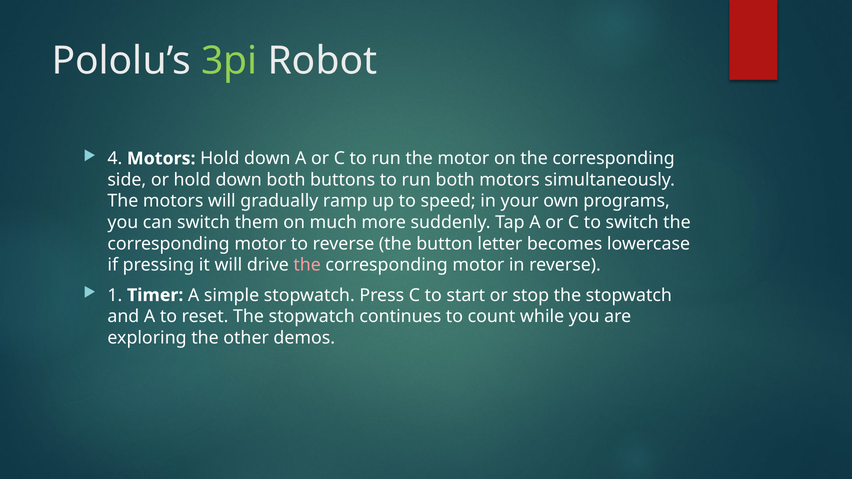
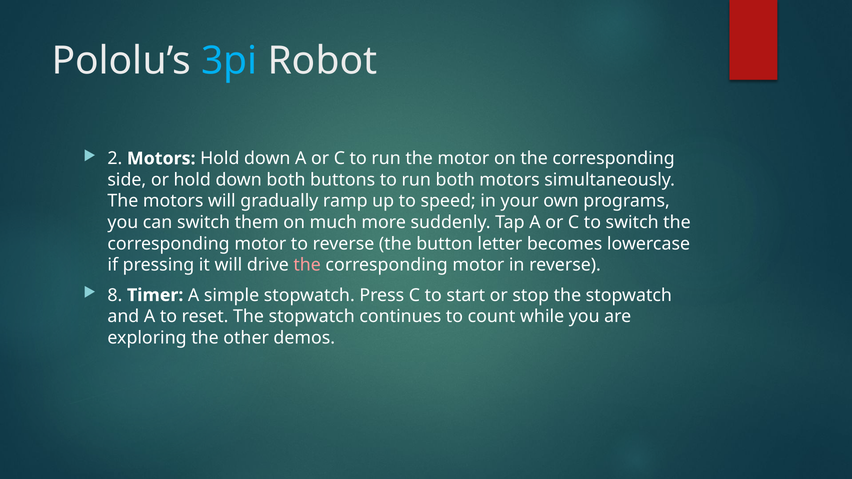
3pi colour: light green -> light blue
4: 4 -> 2
1: 1 -> 8
